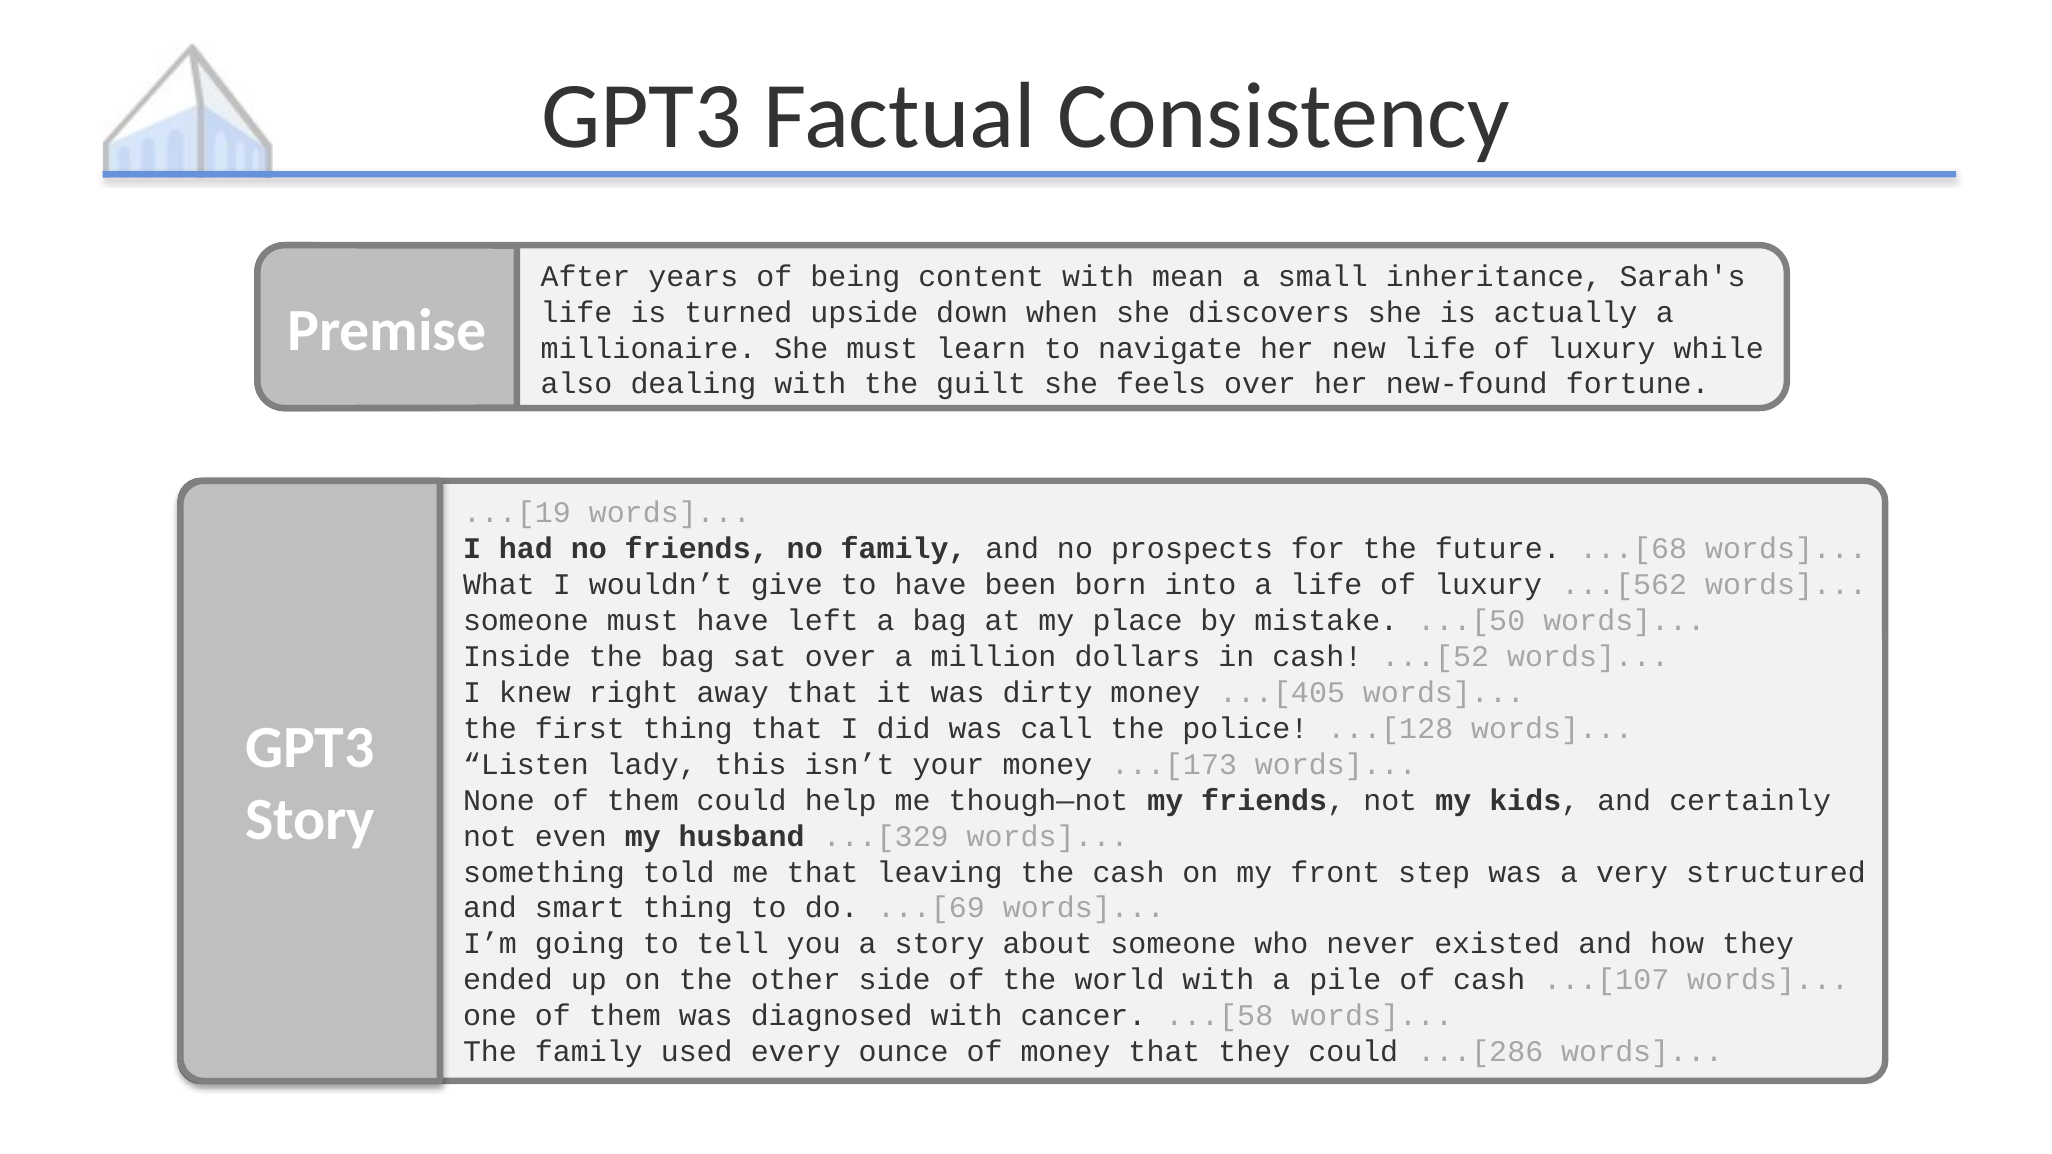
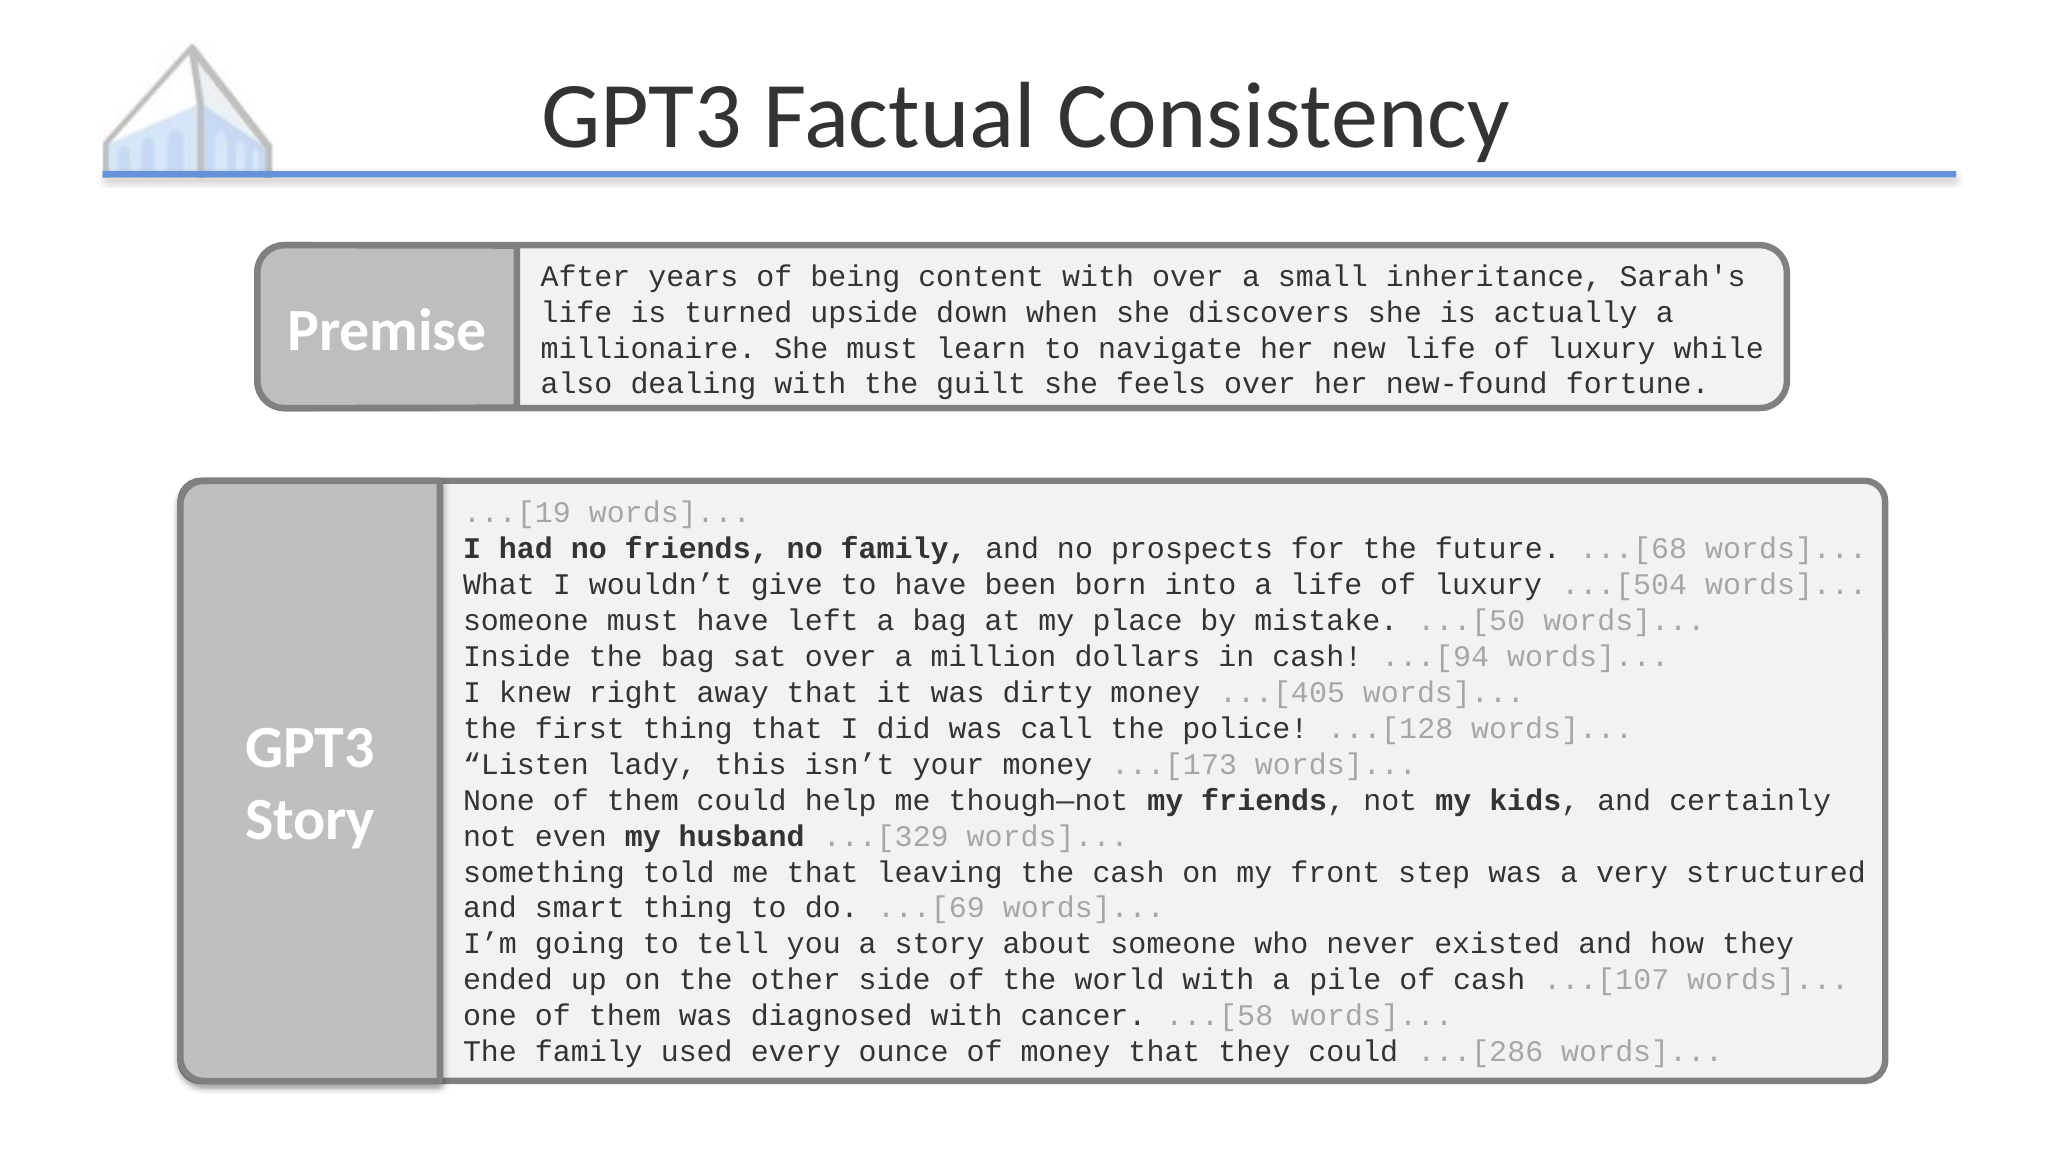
with mean: mean -> over
...[562: ...[562 -> ...[504
...[52: ...[52 -> ...[94
